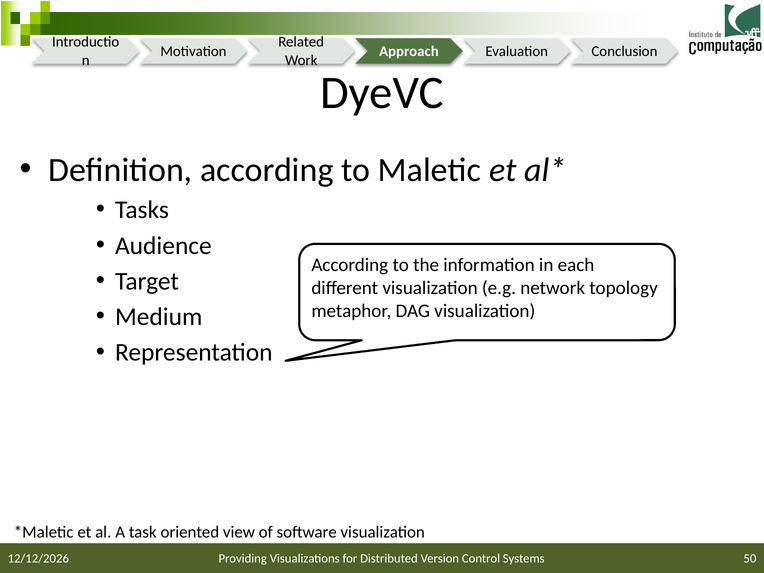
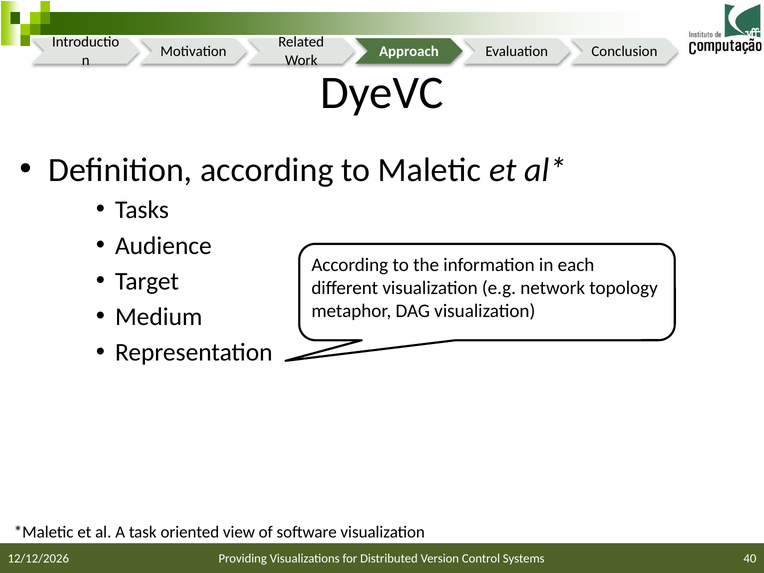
50: 50 -> 40
